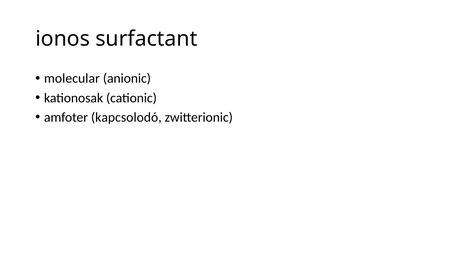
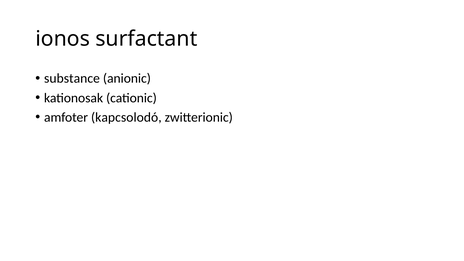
molecular: molecular -> substance
